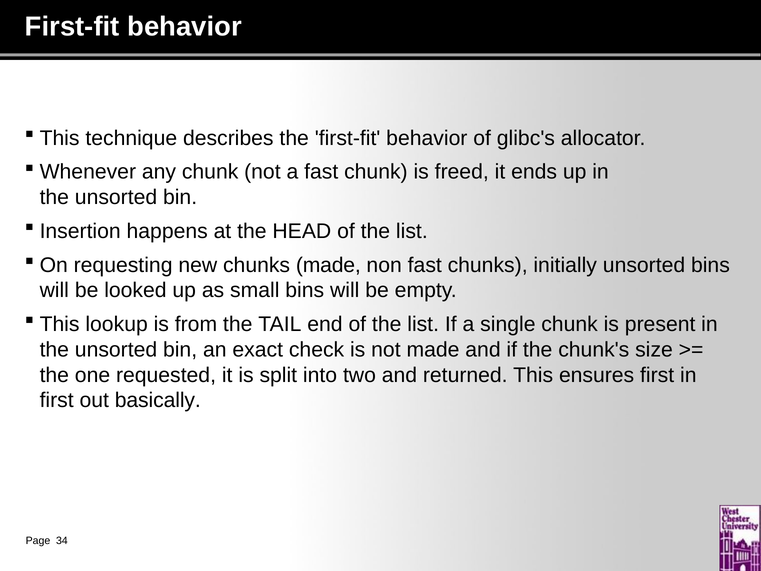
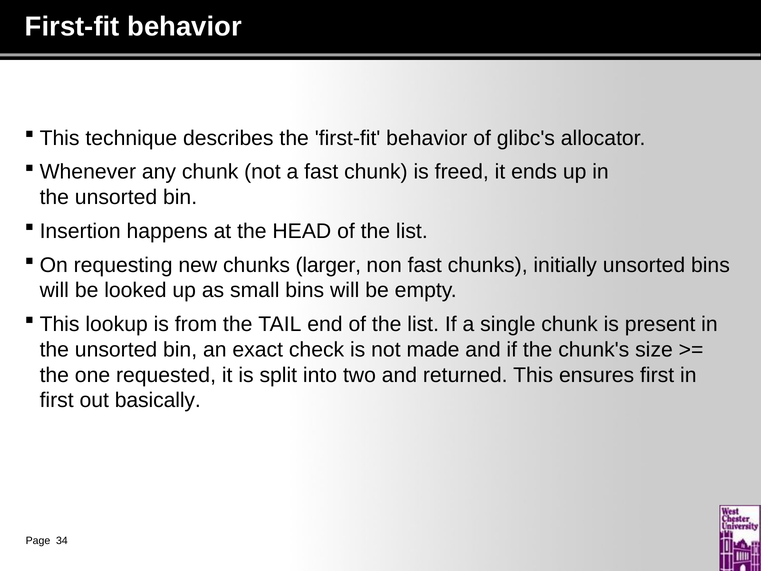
chunks made: made -> larger
